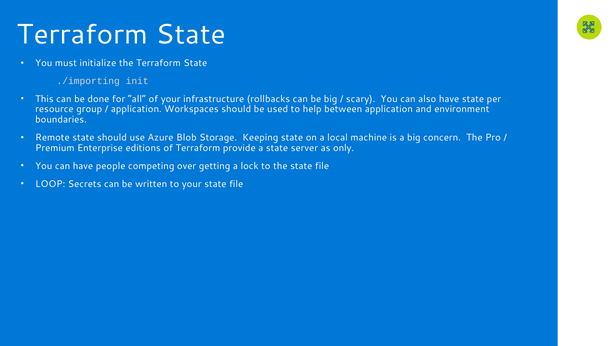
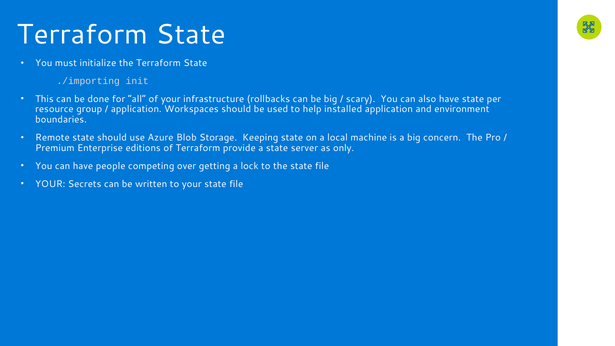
between: between -> installed
LOOP at (50, 184): LOOP -> YOUR
